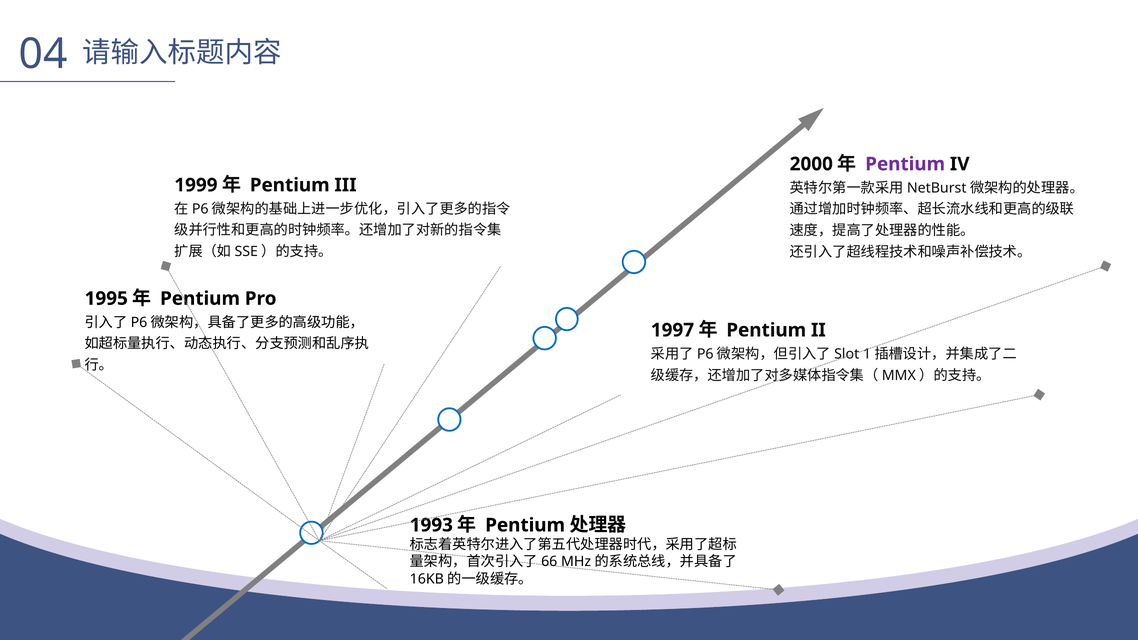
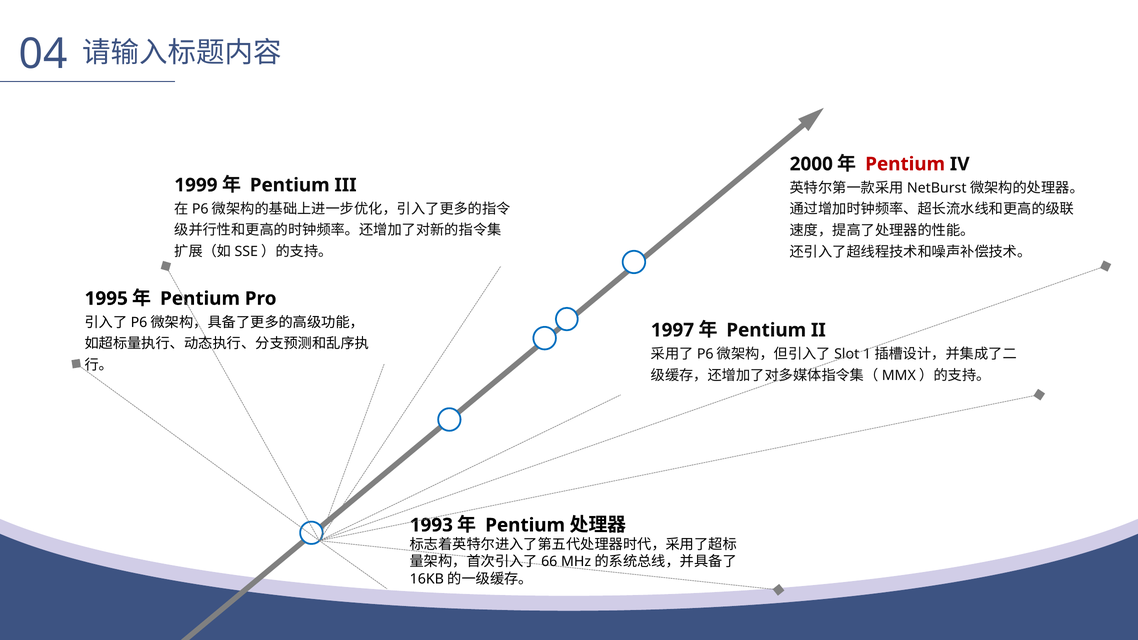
Pentium at (905, 164) colour: purple -> red
